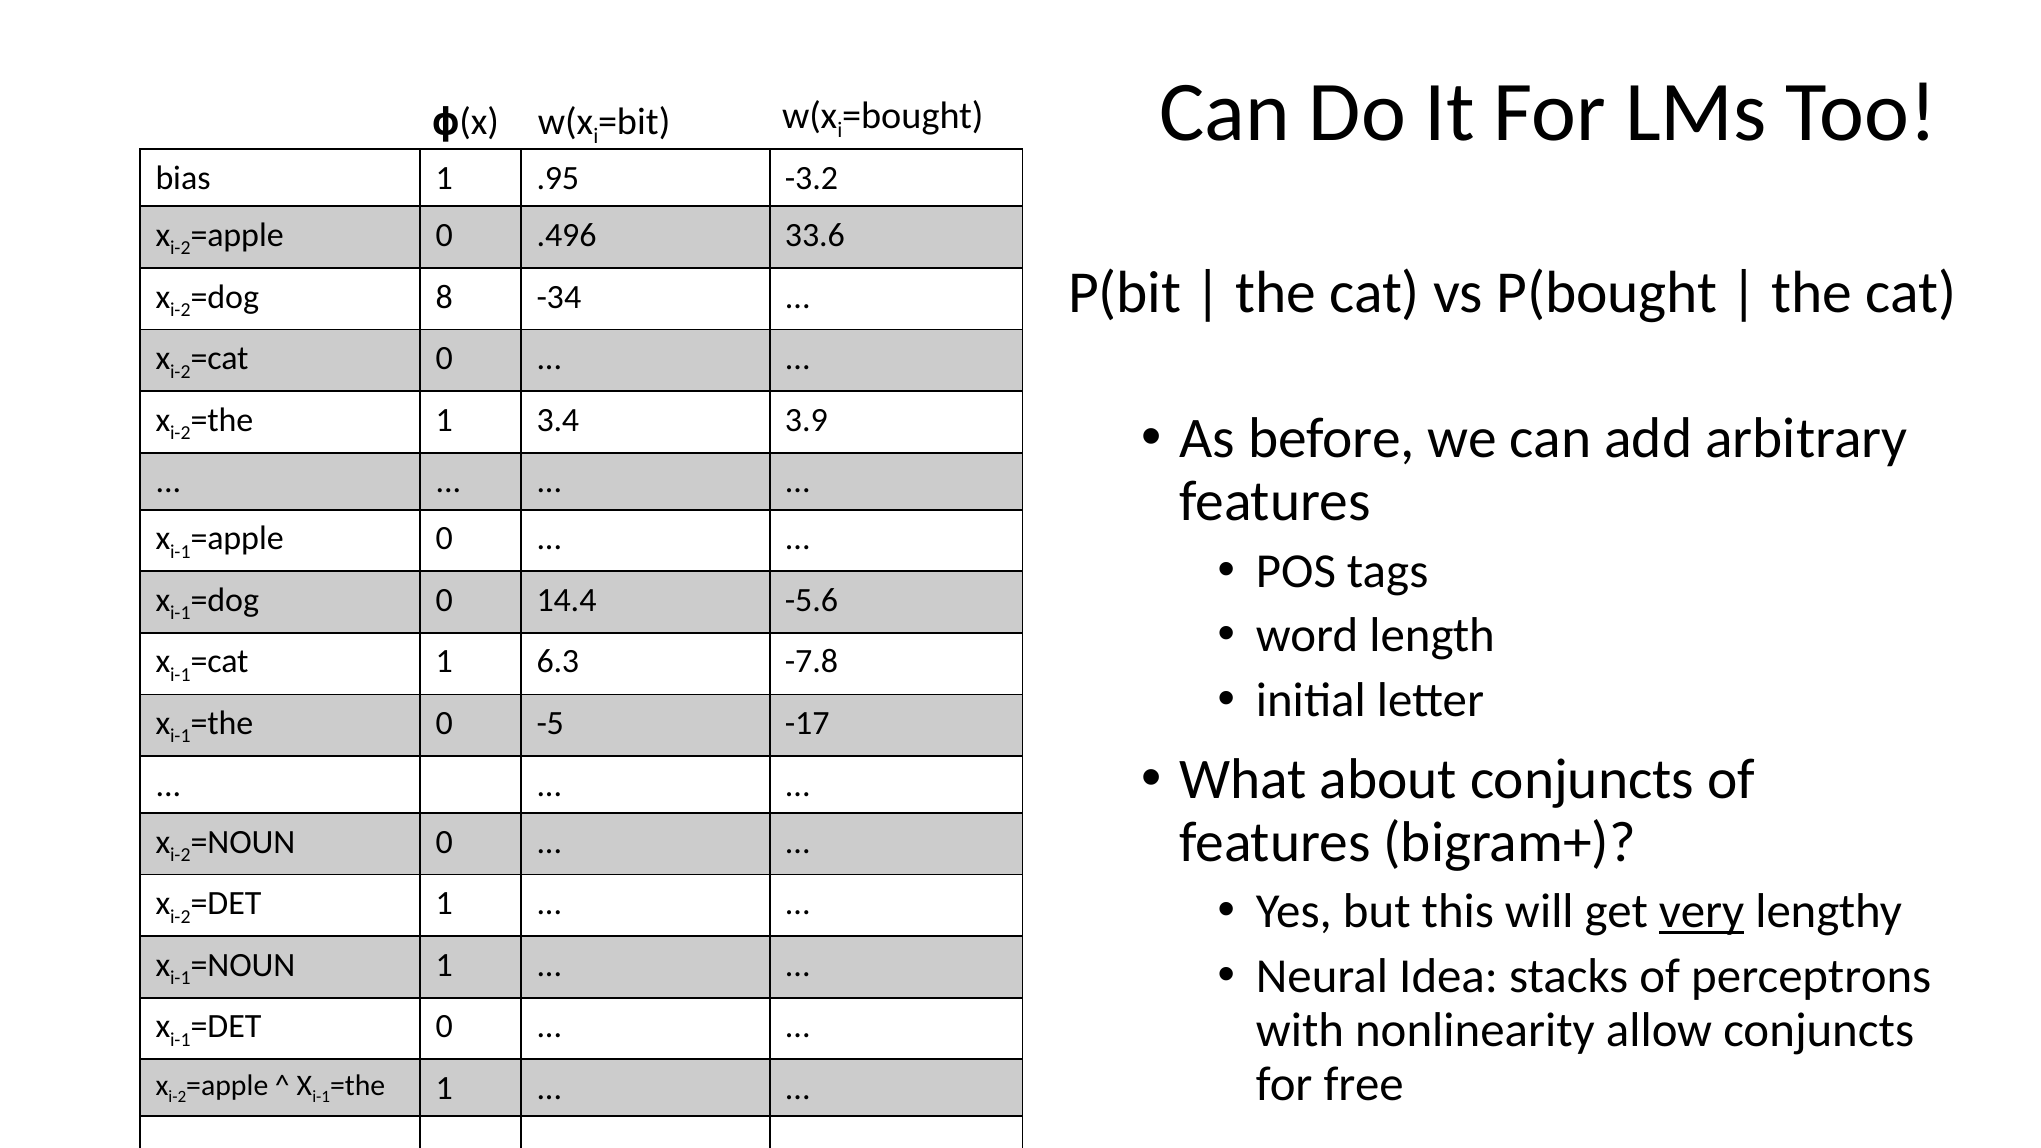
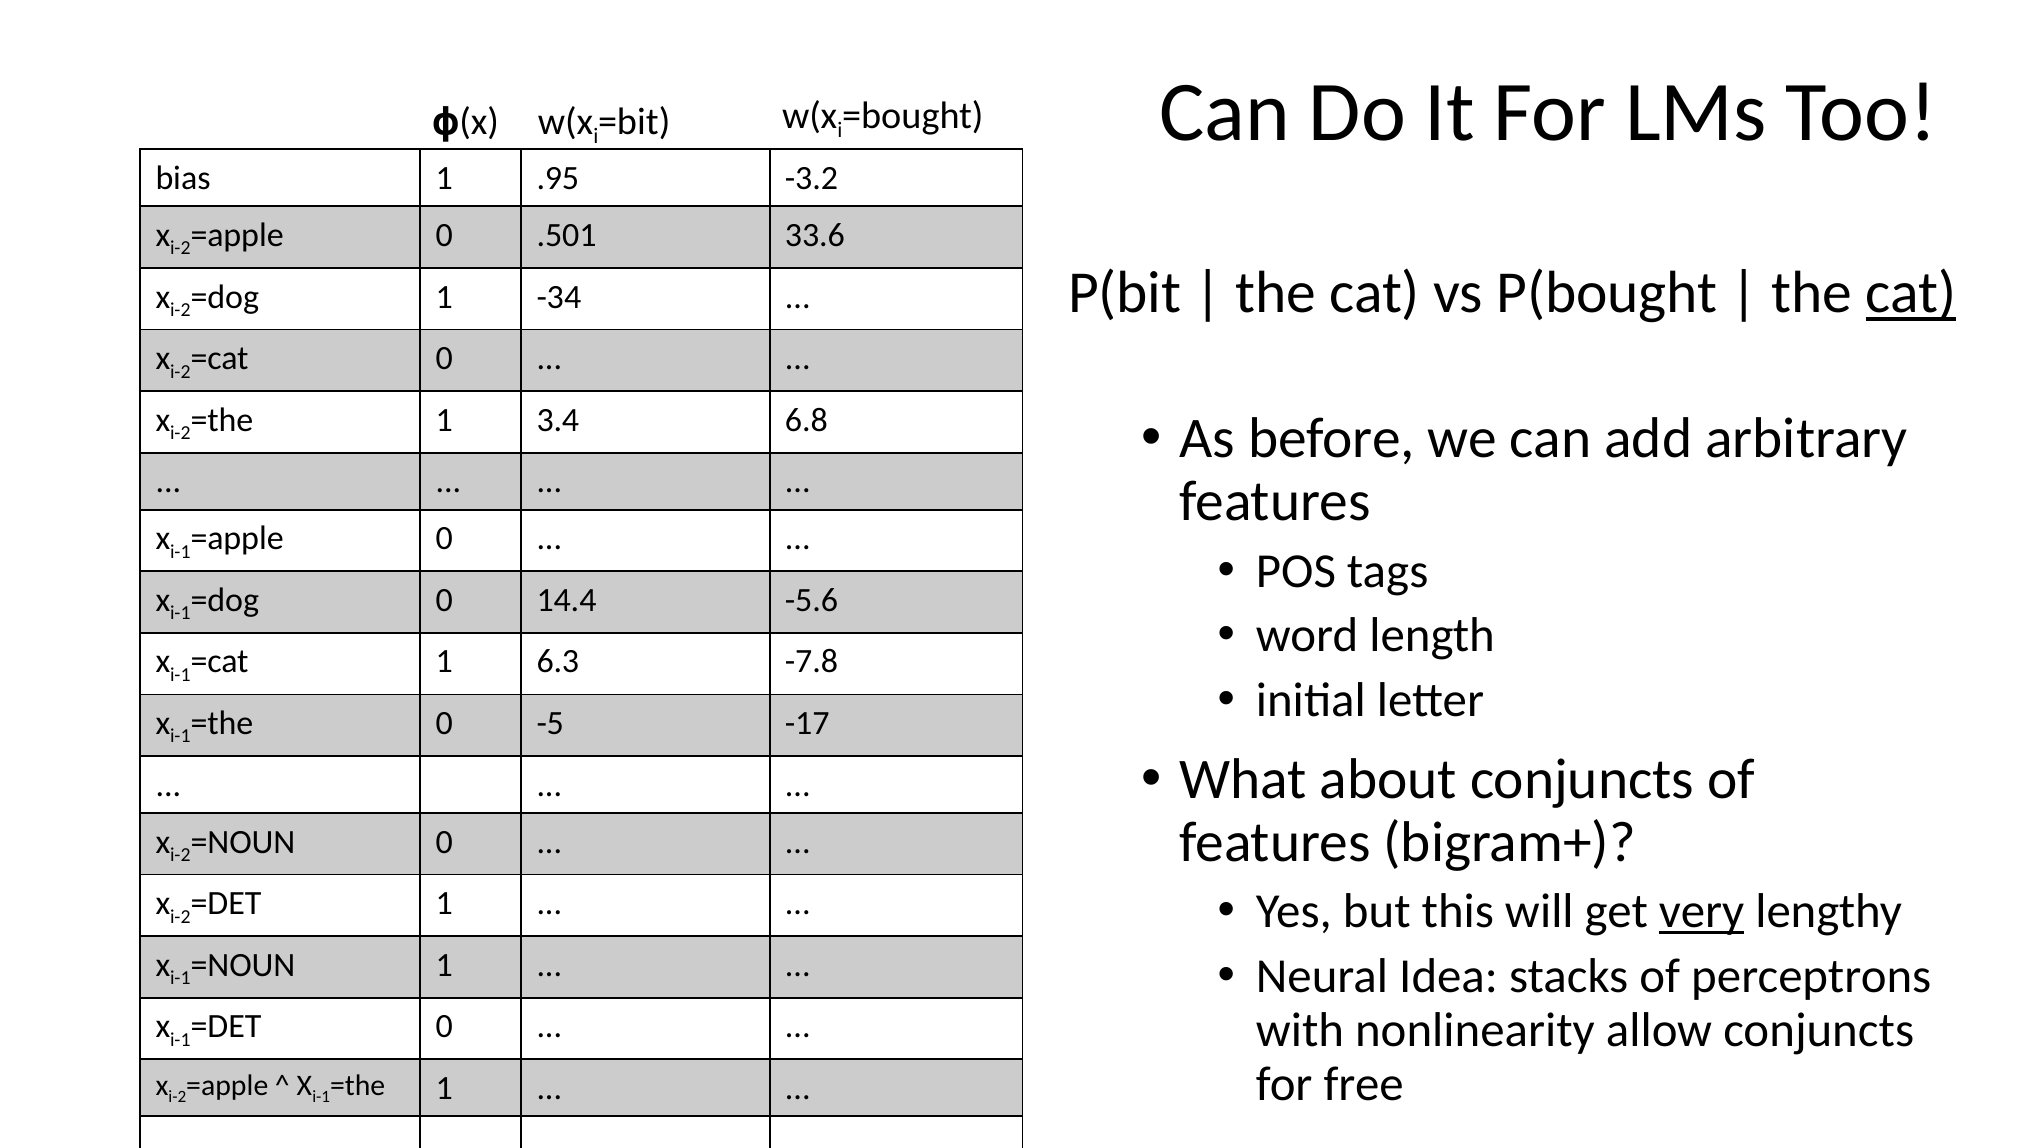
.496: .496 -> .501
cat at (1911, 293) underline: none -> present
8 at (444, 297): 8 -> 1
3.9: 3.9 -> 6.8
